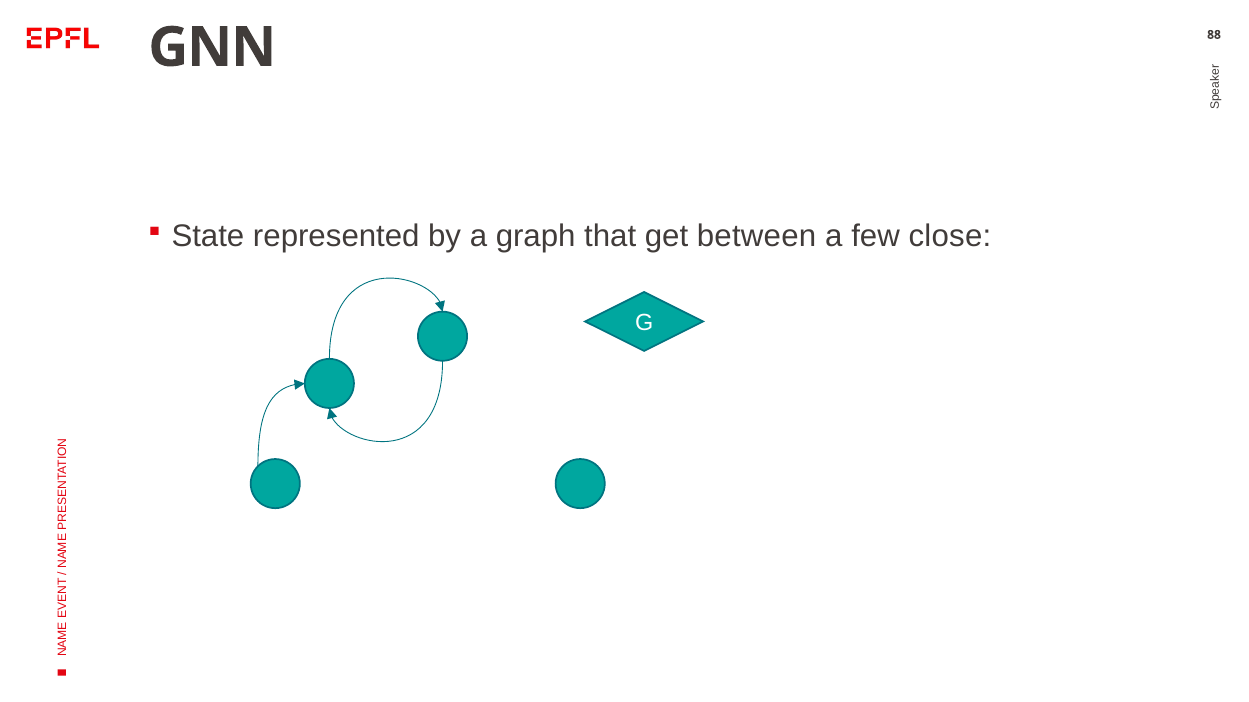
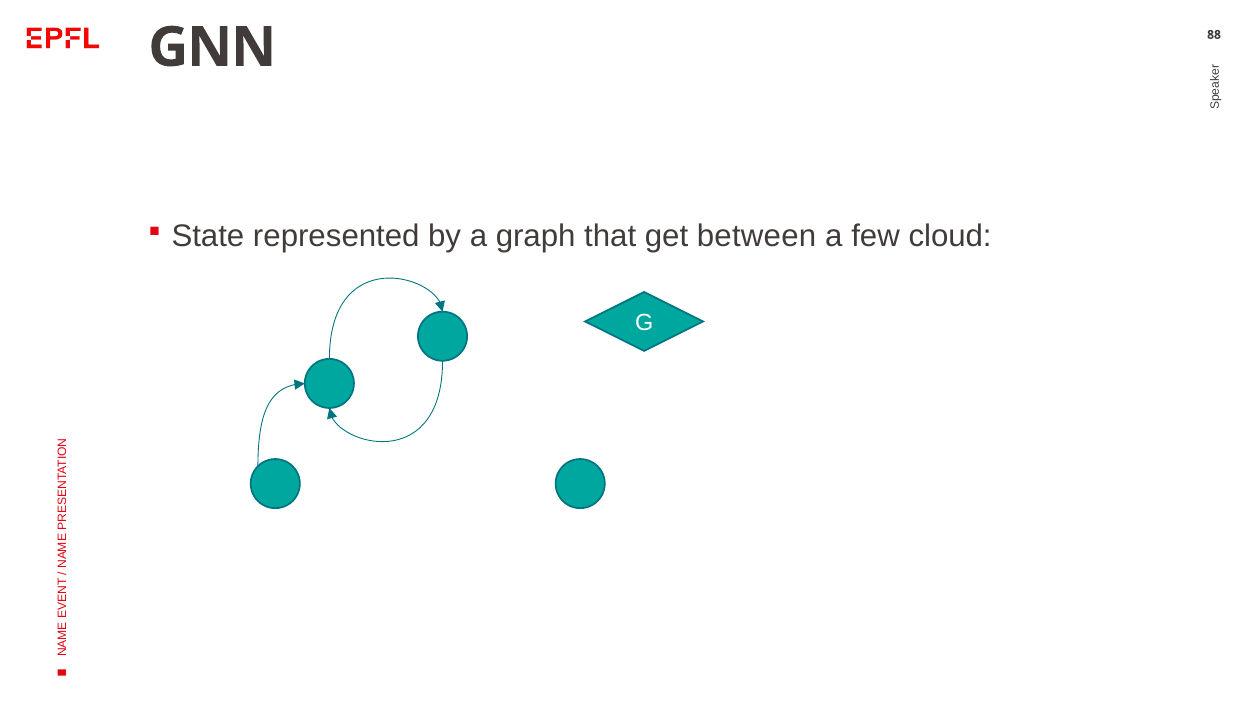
close: close -> cloud
